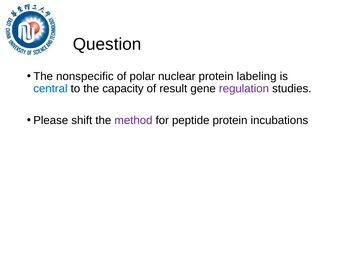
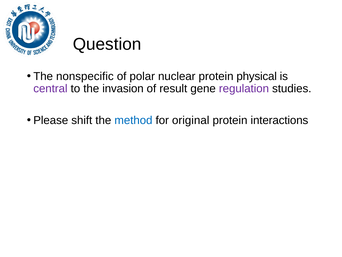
labeling: labeling -> physical
central colour: blue -> purple
capacity: capacity -> invasion
method colour: purple -> blue
peptide: peptide -> original
incubations: incubations -> interactions
